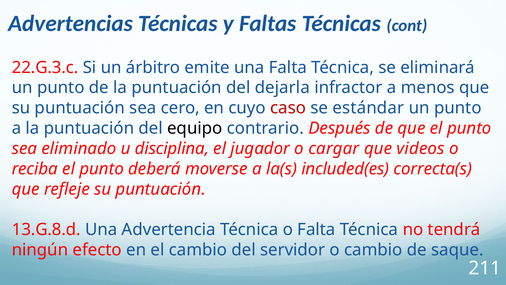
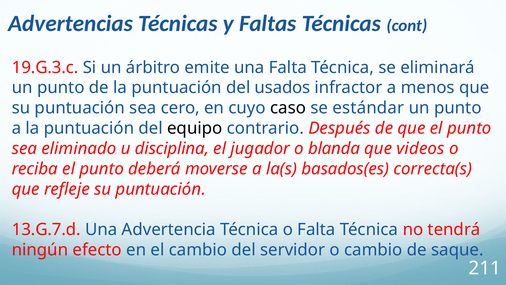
22.G.3.c: 22.G.3.c -> 19.G.3.c
dejarla: dejarla -> usados
caso colour: red -> black
cargar: cargar -> blanda
included(es: included(es -> basados(es
13.G.8.d: 13.G.8.d -> 13.G.7.d
